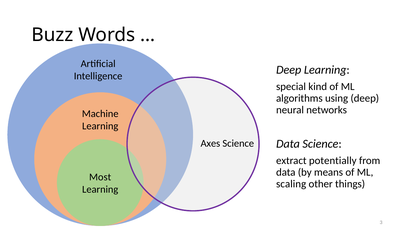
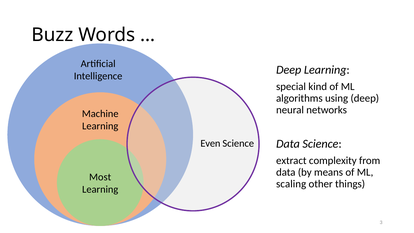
Axes: Axes -> Even
potentially: potentially -> complexity
